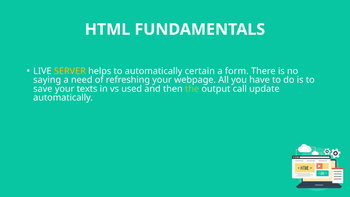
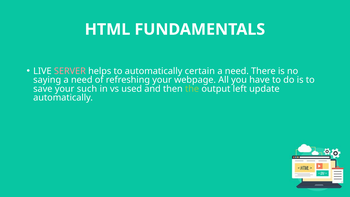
SERVER colour: yellow -> pink
form at (237, 71): form -> need
texts: texts -> such
call: call -> left
